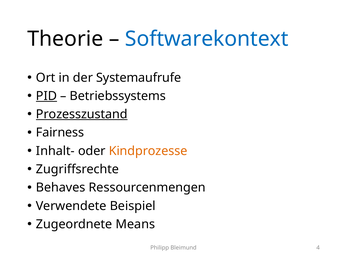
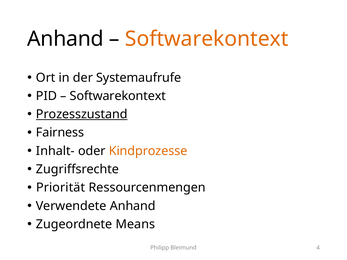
Theorie at (65, 39): Theorie -> Anhand
Softwarekontext at (207, 39) colour: blue -> orange
PID underline: present -> none
Betriebssystems at (118, 96): Betriebssystems -> Softwarekontext
Behaves: Behaves -> Priorität
Verwendete Beispiel: Beispiel -> Anhand
